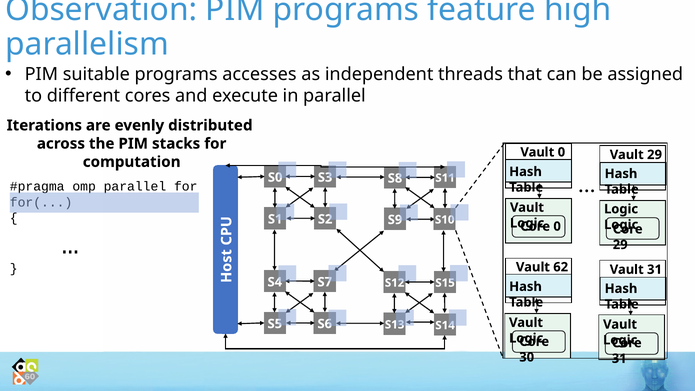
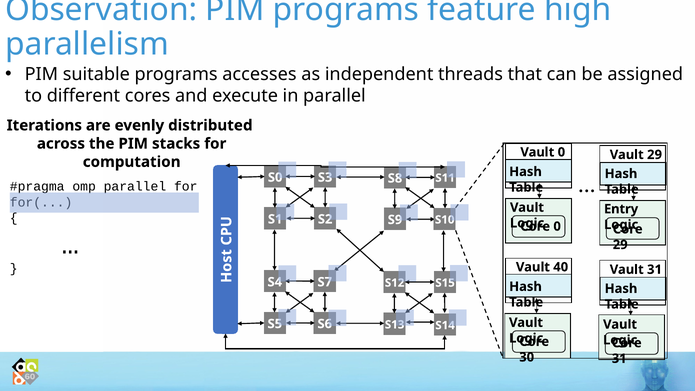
Logic at (621, 209): Logic -> Entry
62: 62 -> 40
